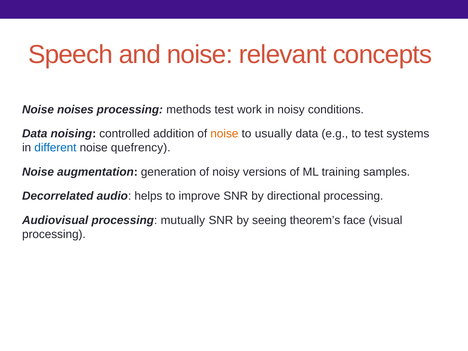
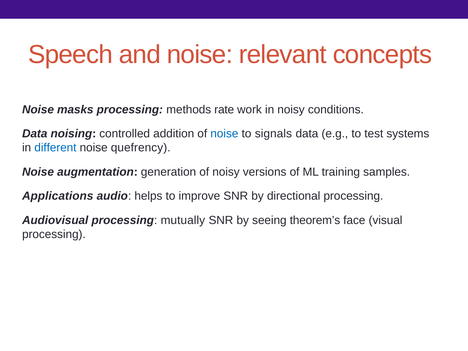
noises: noises -> masks
methods test: test -> rate
noise at (224, 134) colour: orange -> blue
usually: usually -> signals
Decorrelated: Decorrelated -> Applications
